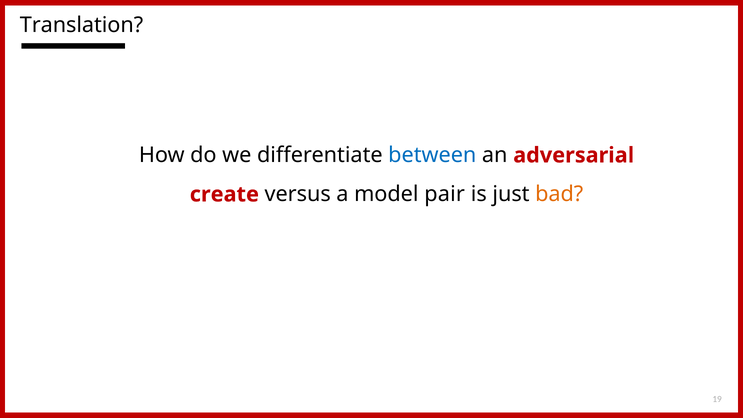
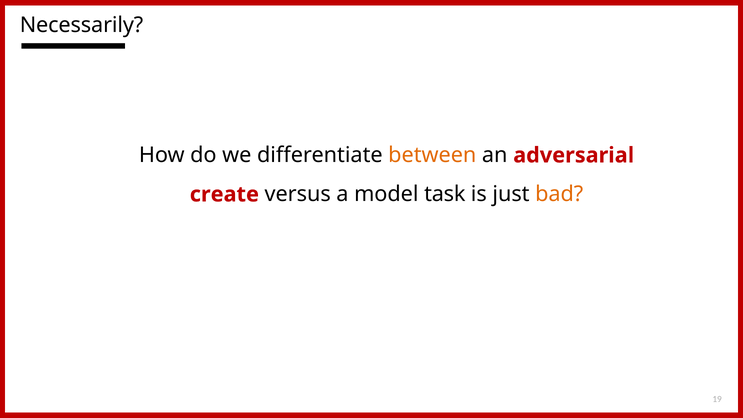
Translation: Translation -> Necessarily
between colour: blue -> orange
pair: pair -> task
